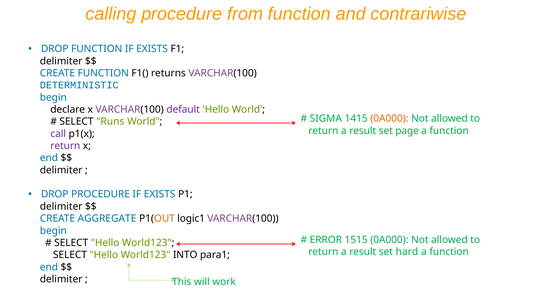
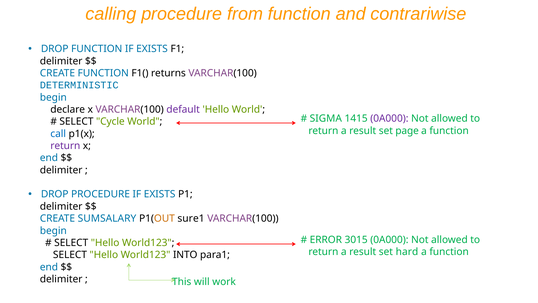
0A000 at (389, 119) colour: orange -> purple
Runs: Runs -> Cycle
call colour: purple -> blue
AGGREGATE: AGGREGATE -> SUMSALARY
logic1: logic1 -> sure1
1515: 1515 -> 3015
